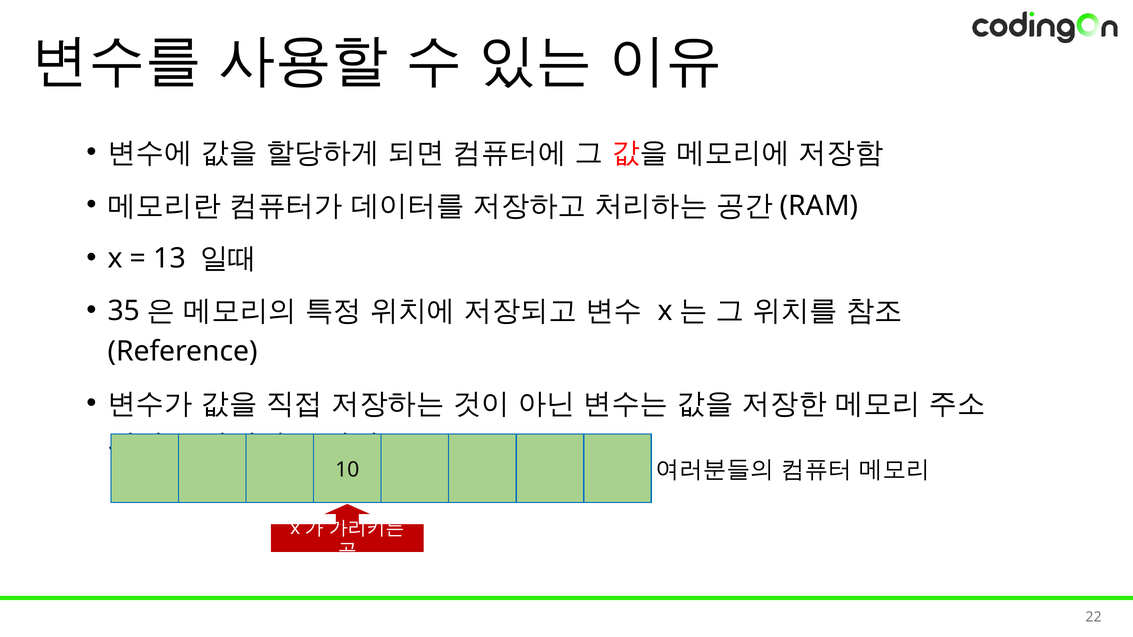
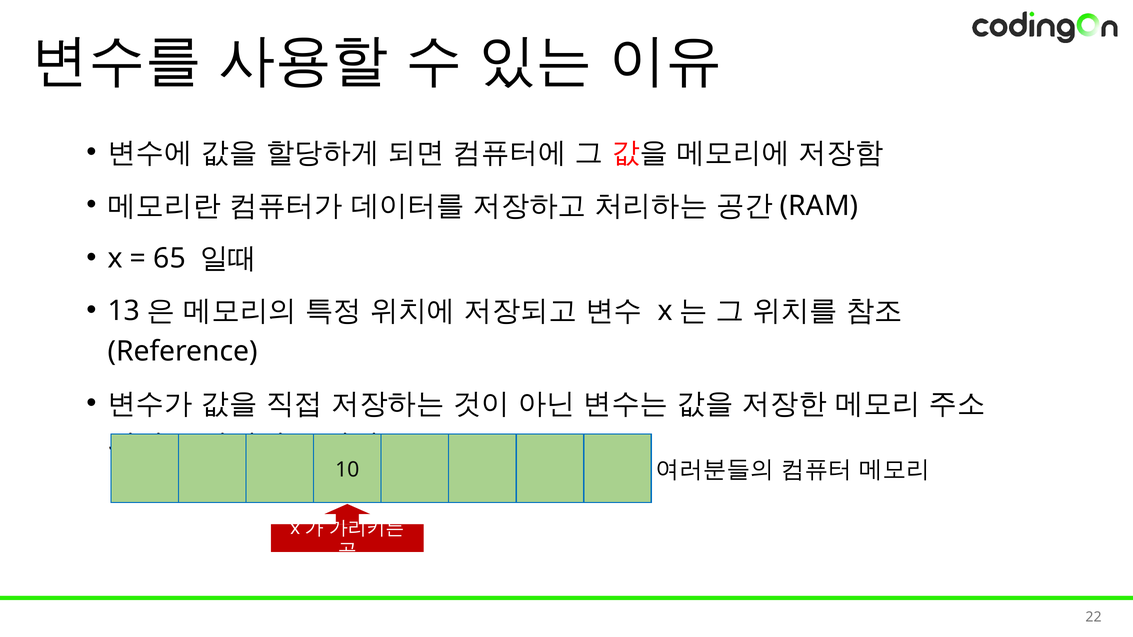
13: 13 -> 65
35: 35 -> 13
